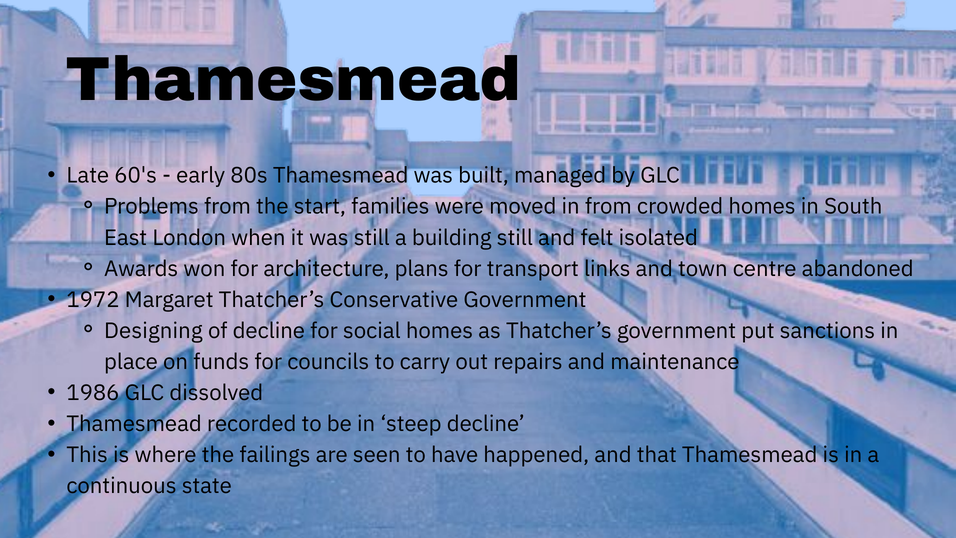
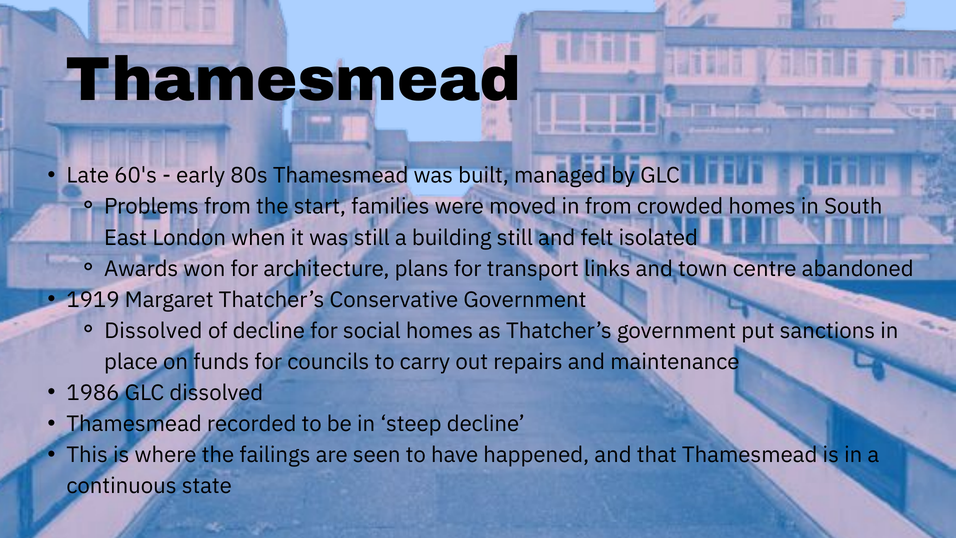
1972: 1972 -> 1919
Designing at (153, 331): Designing -> Dissolved
